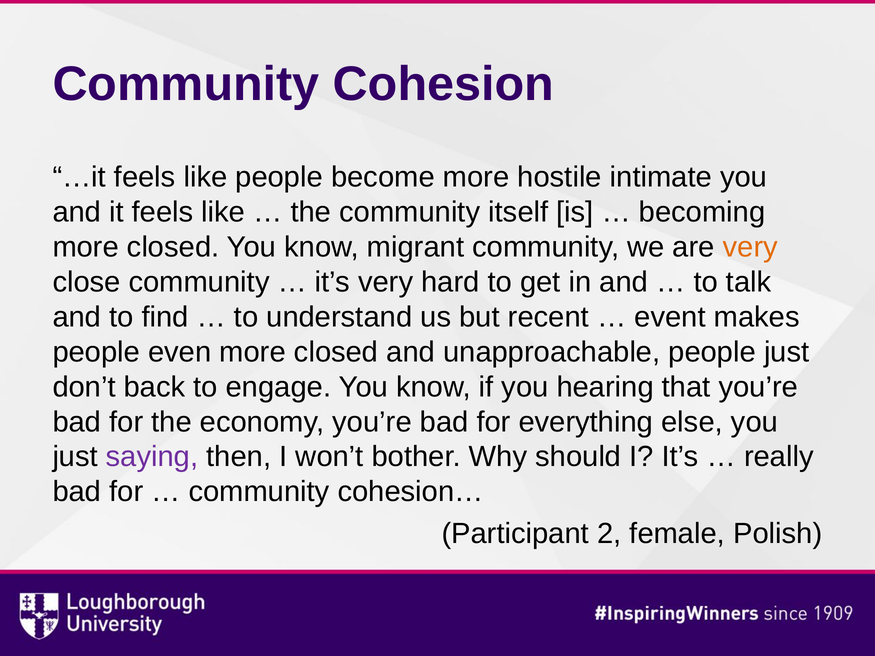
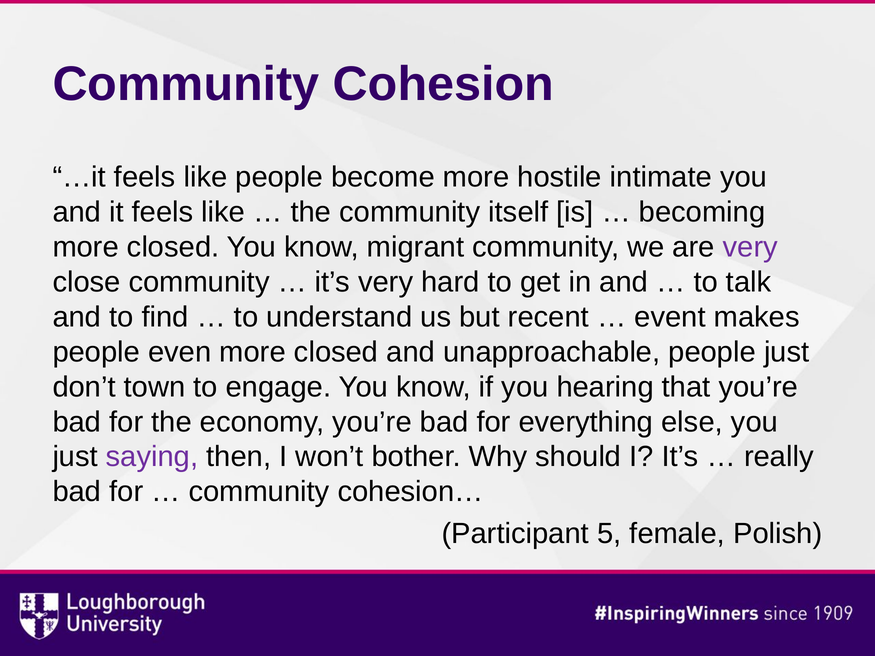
very at (750, 247) colour: orange -> purple
back: back -> town
2: 2 -> 5
